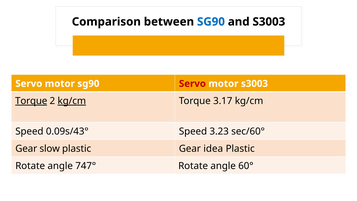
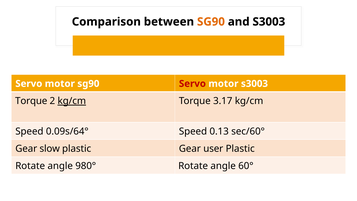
SG90 at (211, 22) colour: blue -> orange
Torque at (31, 101) underline: present -> none
0.09s/43°: 0.09s/43° -> 0.09s/64°
3.23: 3.23 -> 0.13
idea: idea -> user
747°: 747° -> 980°
